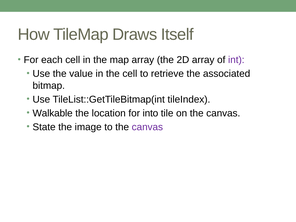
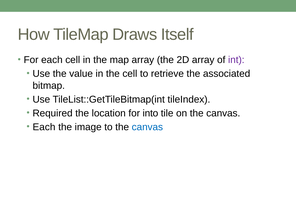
Walkable: Walkable -> Required
State at (44, 127): State -> Each
canvas at (147, 127) colour: purple -> blue
